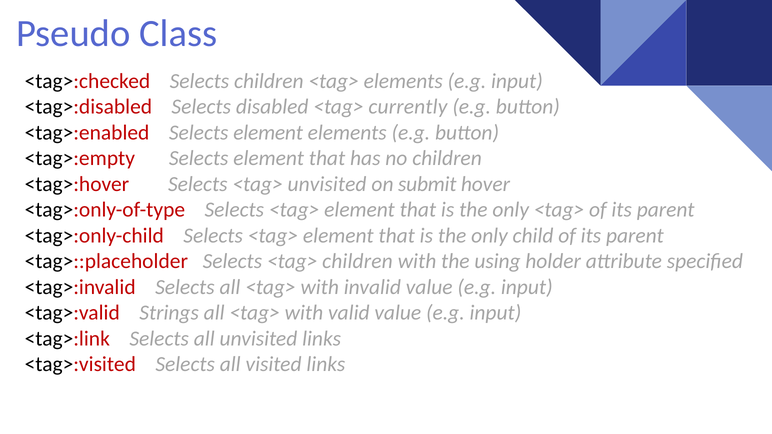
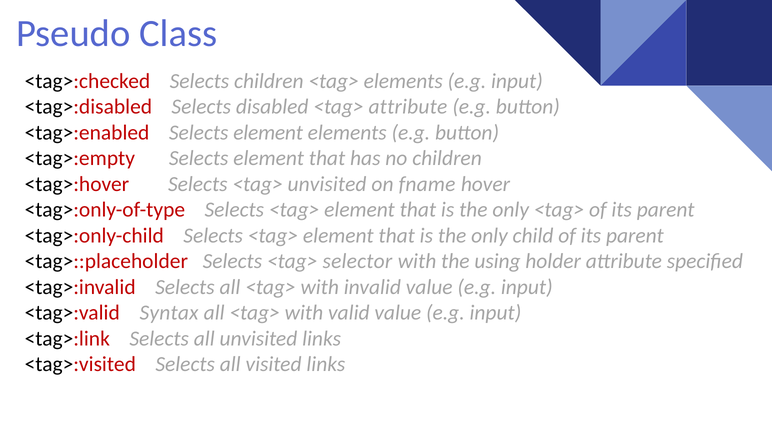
<tag> currently: currently -> attribute
submit: submit -> fname
<tag> children: children -> selector
Strings: Strings -> Syntax
